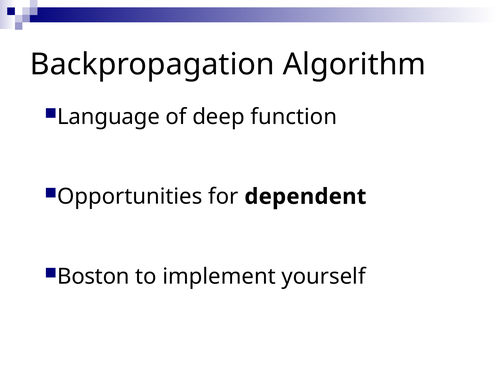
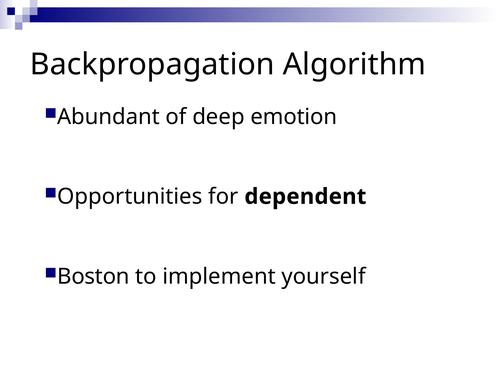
Language: Language -> Abundant
function: function -> emotion
